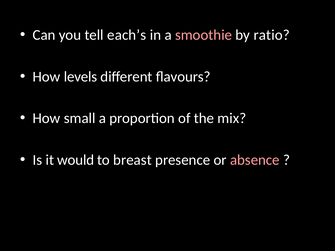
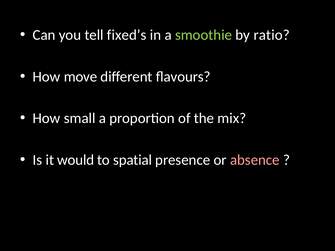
each’s: each’s -> fixed’s
smoothie colour: pink -> light green
levels: levels -> move
breast: breast -> spatial
